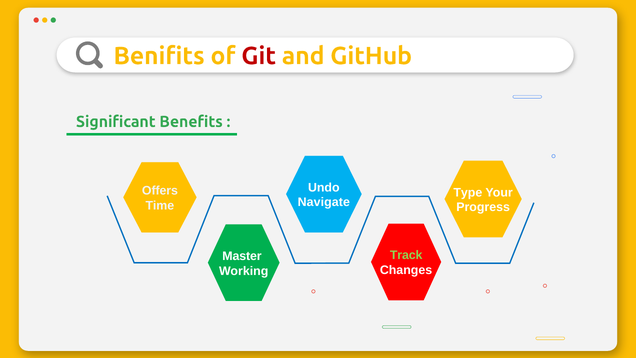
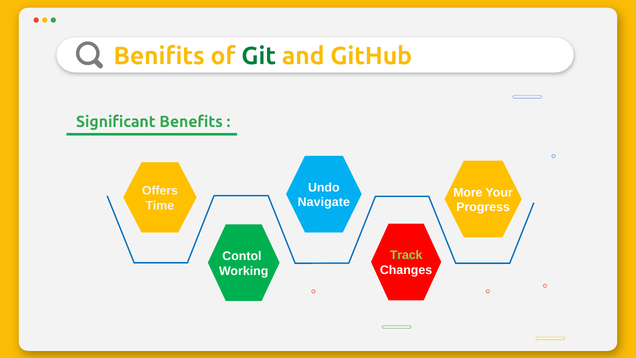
Git colour: red -> green
Type: Type -> More
Master: Master -> Contol
